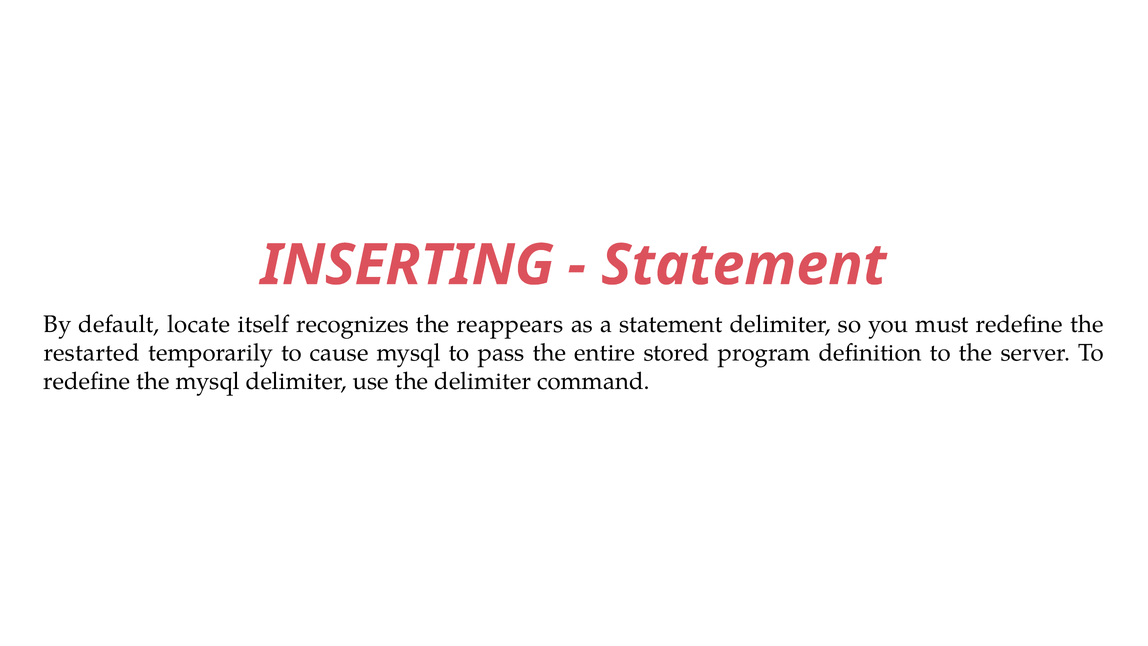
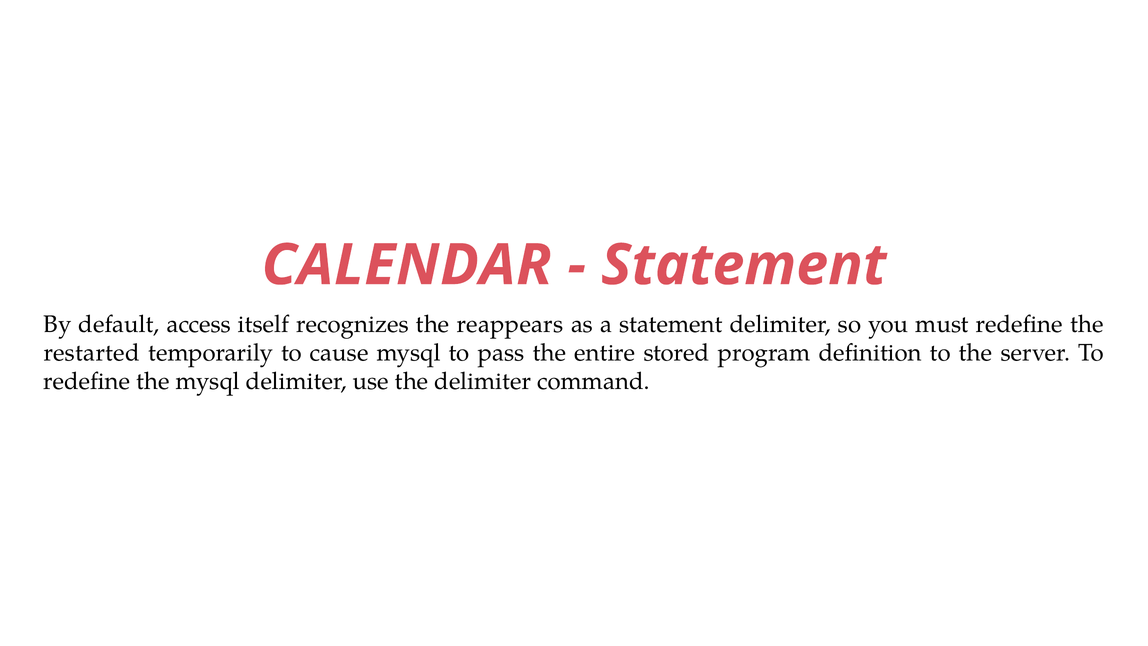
INSERTING: INSERTING -> CALENDAR
locate: locate -> access
